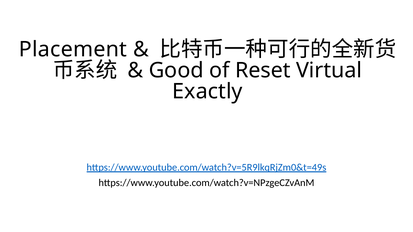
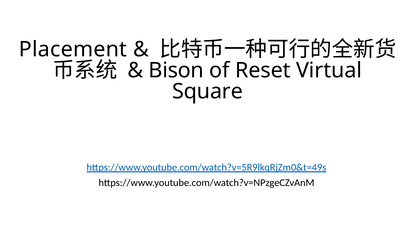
Good: Good -> Bison
Exactly: Exactly -> Square
